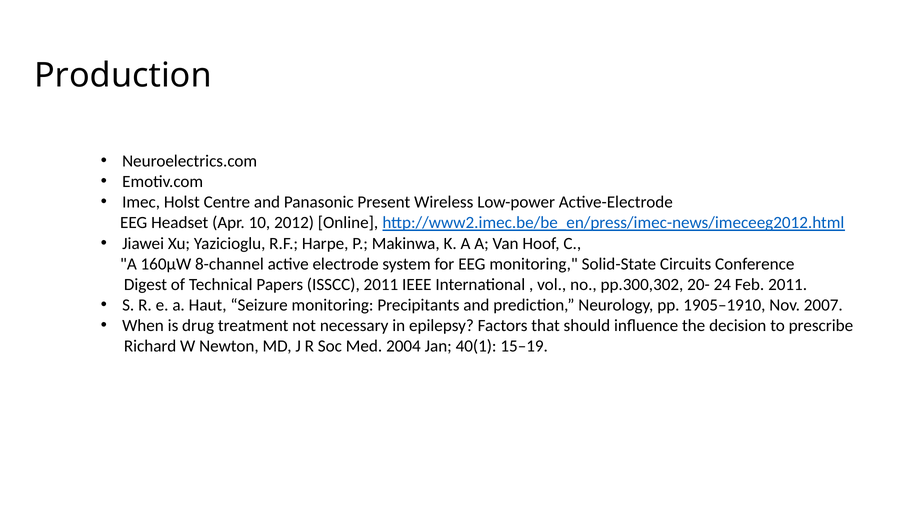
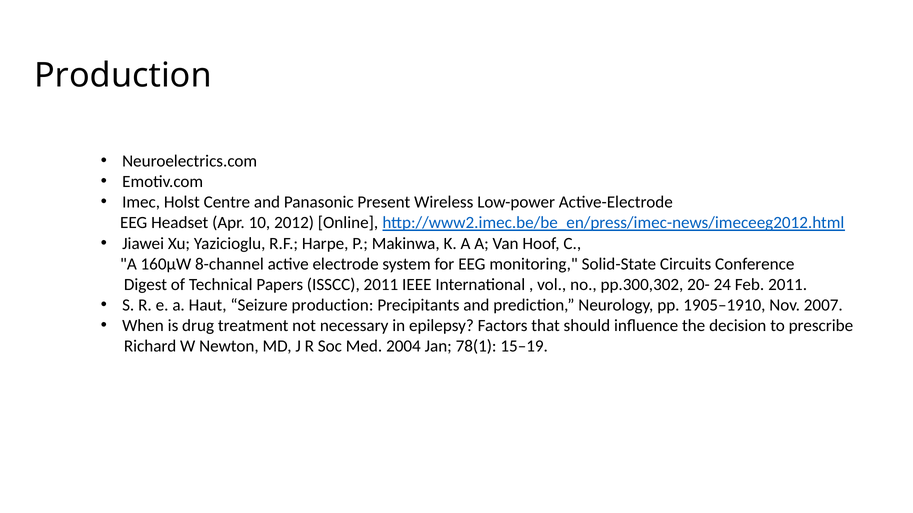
Seizure monitoring: monitoring -> production
40(1: 40(1 -> 78(1
